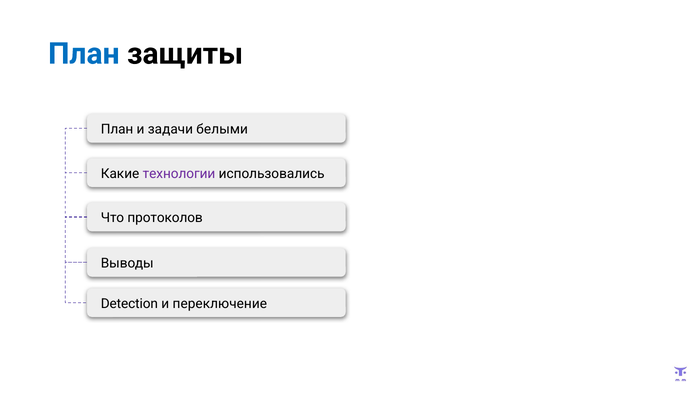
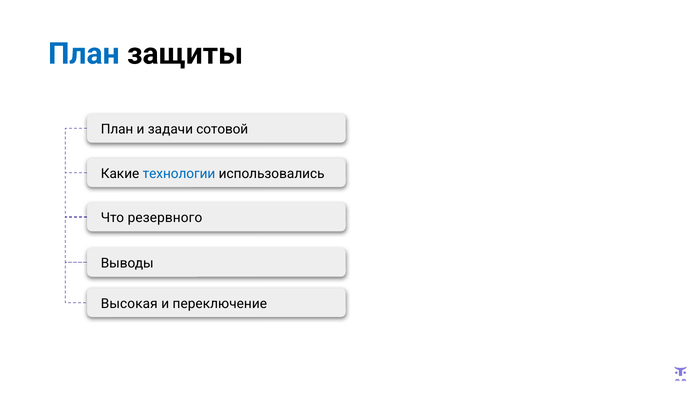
белыми: белыми -> сотовой
технологии colour: purple -> blue
протоколов: протоколов -> резервного
Detection: Detection -> Высокая
